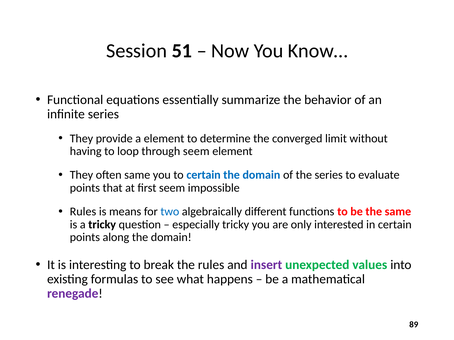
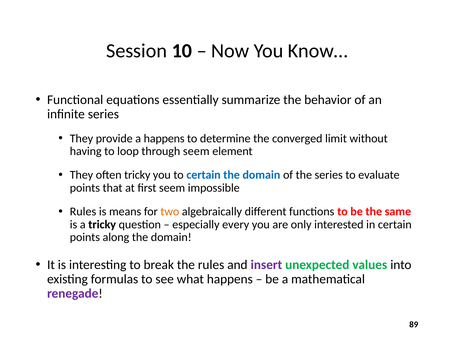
51: 51 -> 10
a element: element -> happens
often same: same -> tricky
two colour: blue -> orange
especially tricky: tricky -> every
